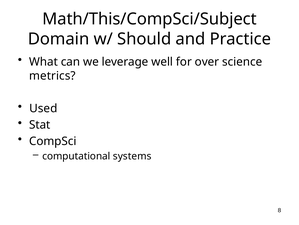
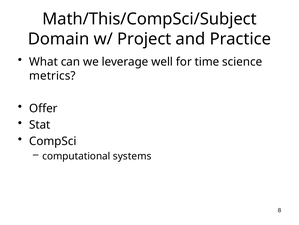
Should: Should -> Project
over: over -> time
Used: Used -> Offer
